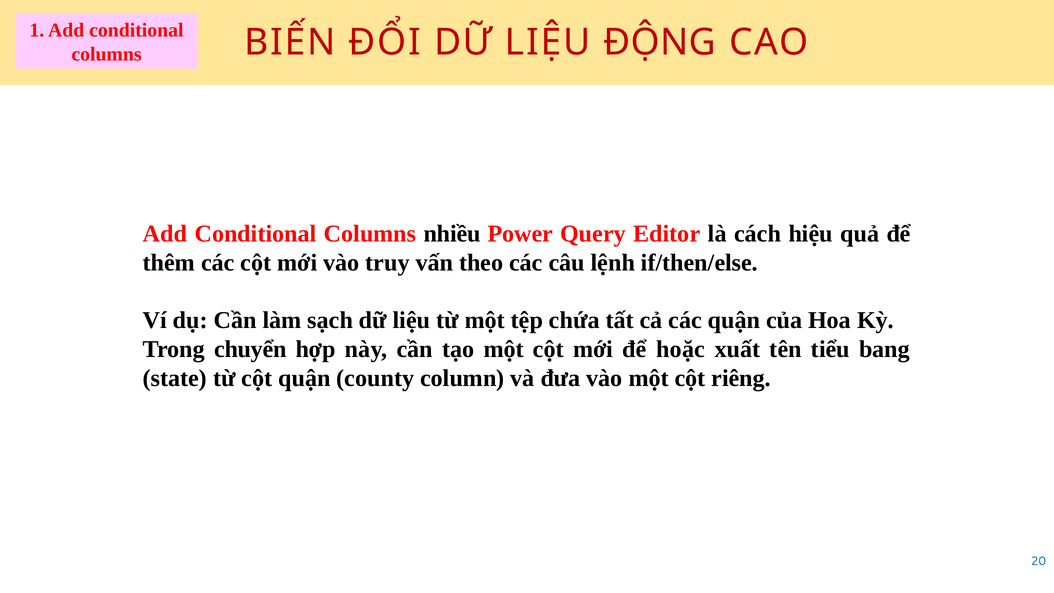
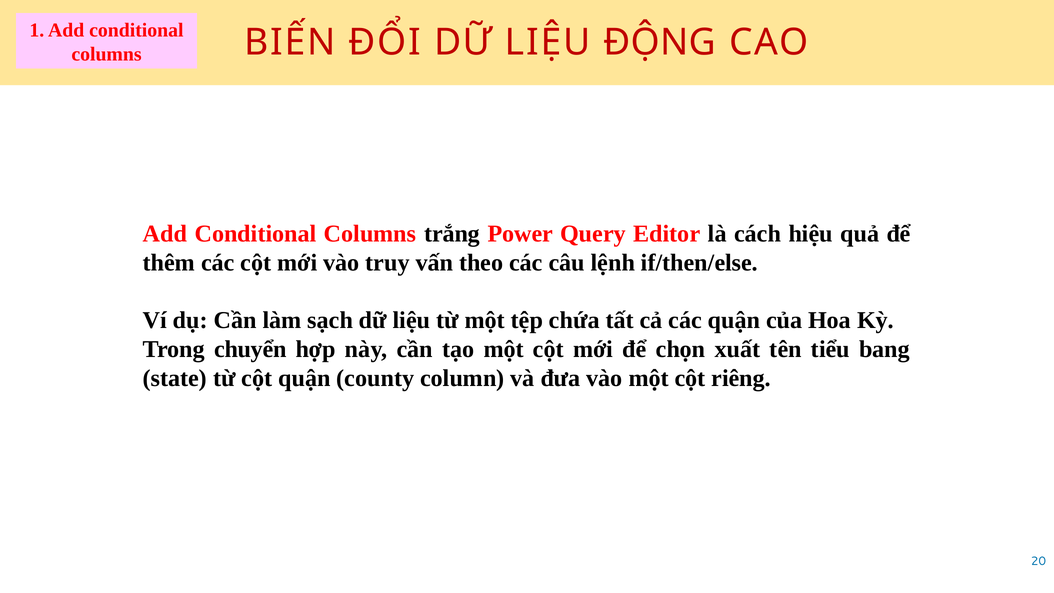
nhiều: nhiều -> trắng
hoặc: hoặc -> chọn
